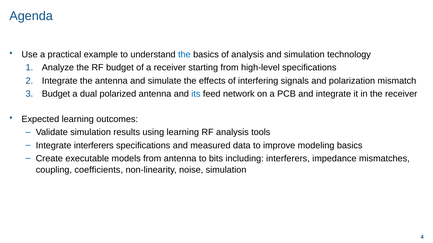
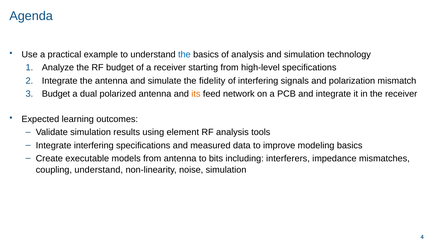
effects: effects -> fidelity
its colour: blue -> orange
using learning: learning -> element
Integrate interferers: interferers -> interfering
coupling coefficients: coefficients -> understand
